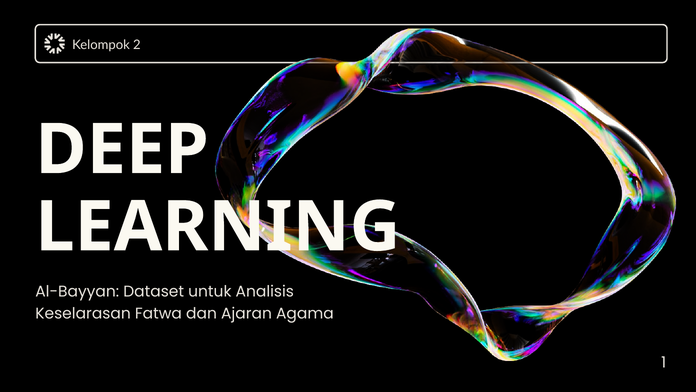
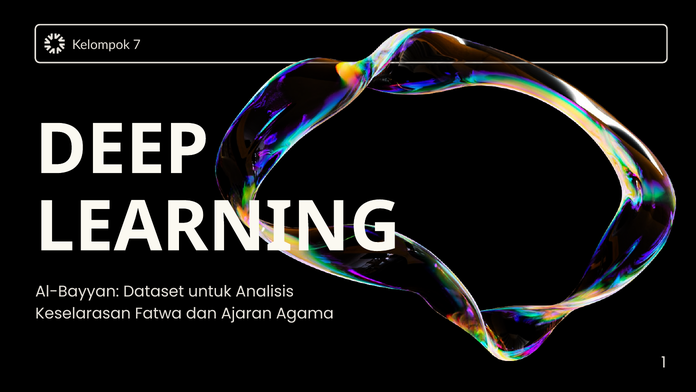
2: 2 -> 7
